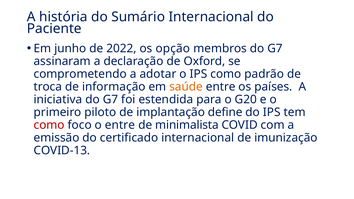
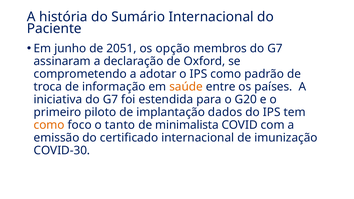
2022: 2022 -> 2051
define: define -> dados
como at (49, 125) colour: red -> orange
o entre: entre -> tanto
COVID-13: COVID-13 -> COVID-30
